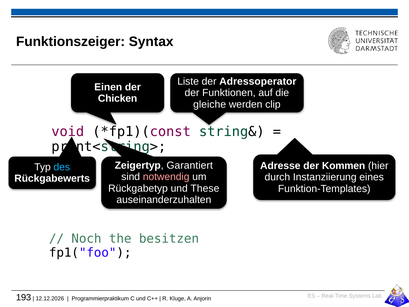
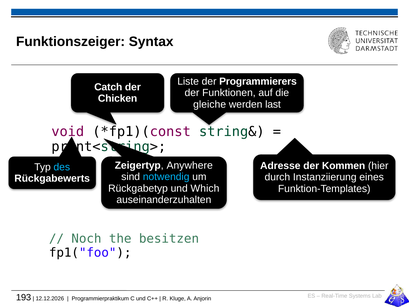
Adressoperator: Adressoperator -> Programmierers
Einen: Einen -> Catch
clip: clip -> last
Garantiert: Garantiert -> Anywhere
notwendig colour: pink -> light blue
These: These -> Which
